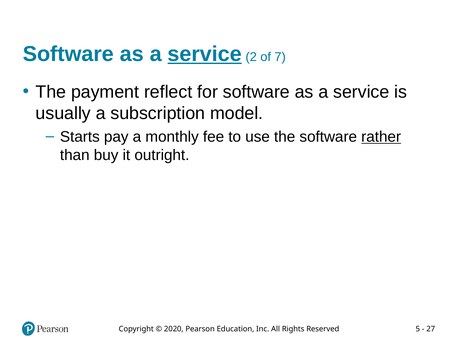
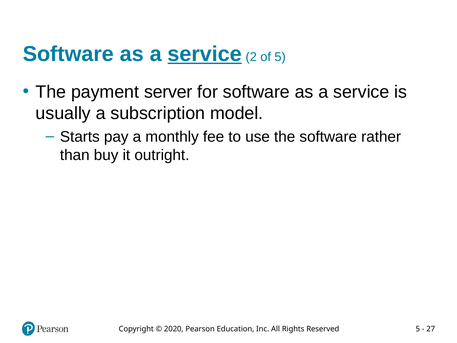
of 7: 7 -> 5
reflect: reflect -> server
rather underline: present -> none
